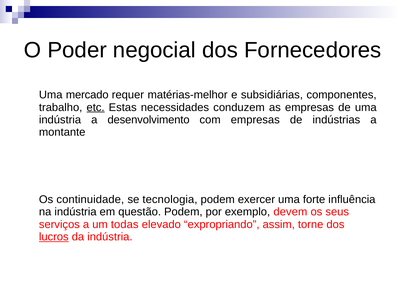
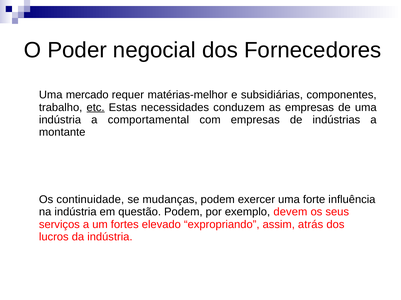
desenvolvimento: desenvolvimento -> comportamental
tecnologia: tecnologia -> mudanças
todas: todas -> fortes
torne: torne -> atrás
lucros underline: present -> none
